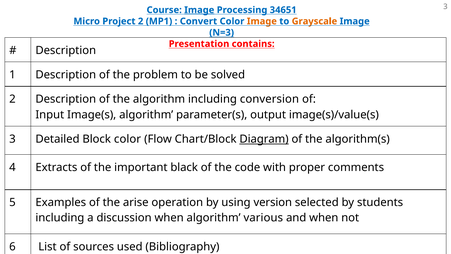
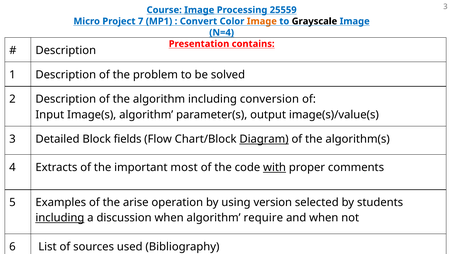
34651: 34651 -> 25559
Project 2: 2 -> 7
Grayscale colour: orange -> black
N=3: N=3 -> N=4
Block color: color -> fields
black: black -> most
with underline: none -> present
including at (60, 218) underline: none -> present
various: various -> require
